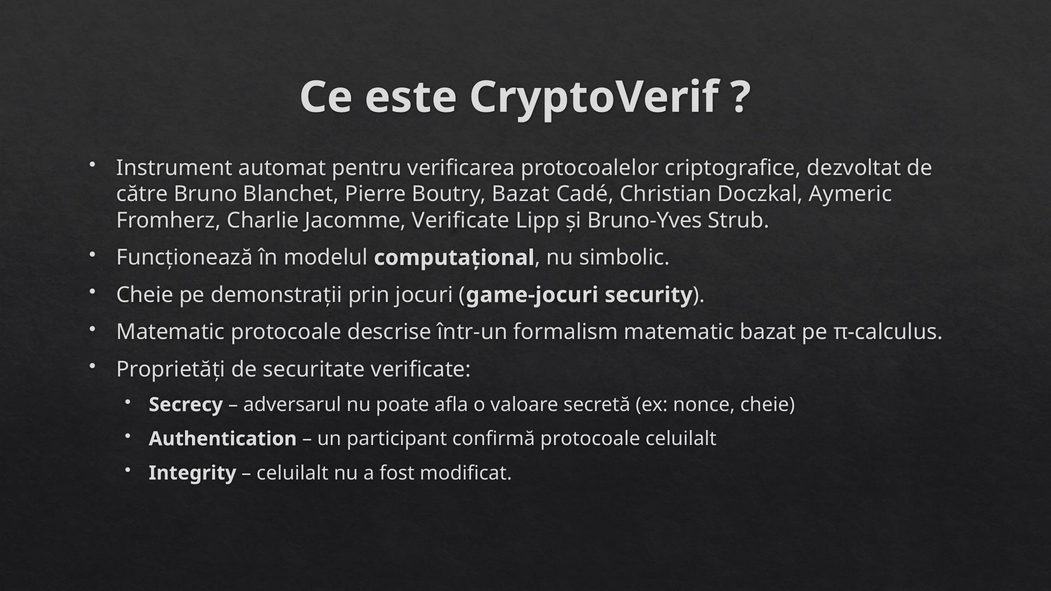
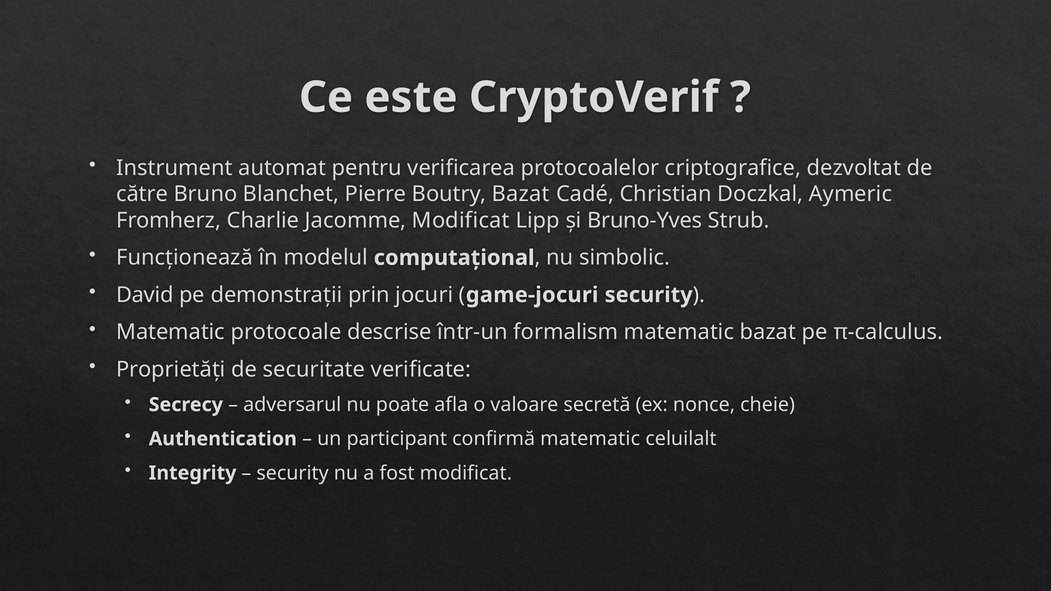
Jacomme Verificate: Verificate -> Modificat
Cheie at (145, 295): Cheie -> David
confirmă protocoale: protocoale -> matematic
celuilalt at (293, 473): celuilalt -> security
